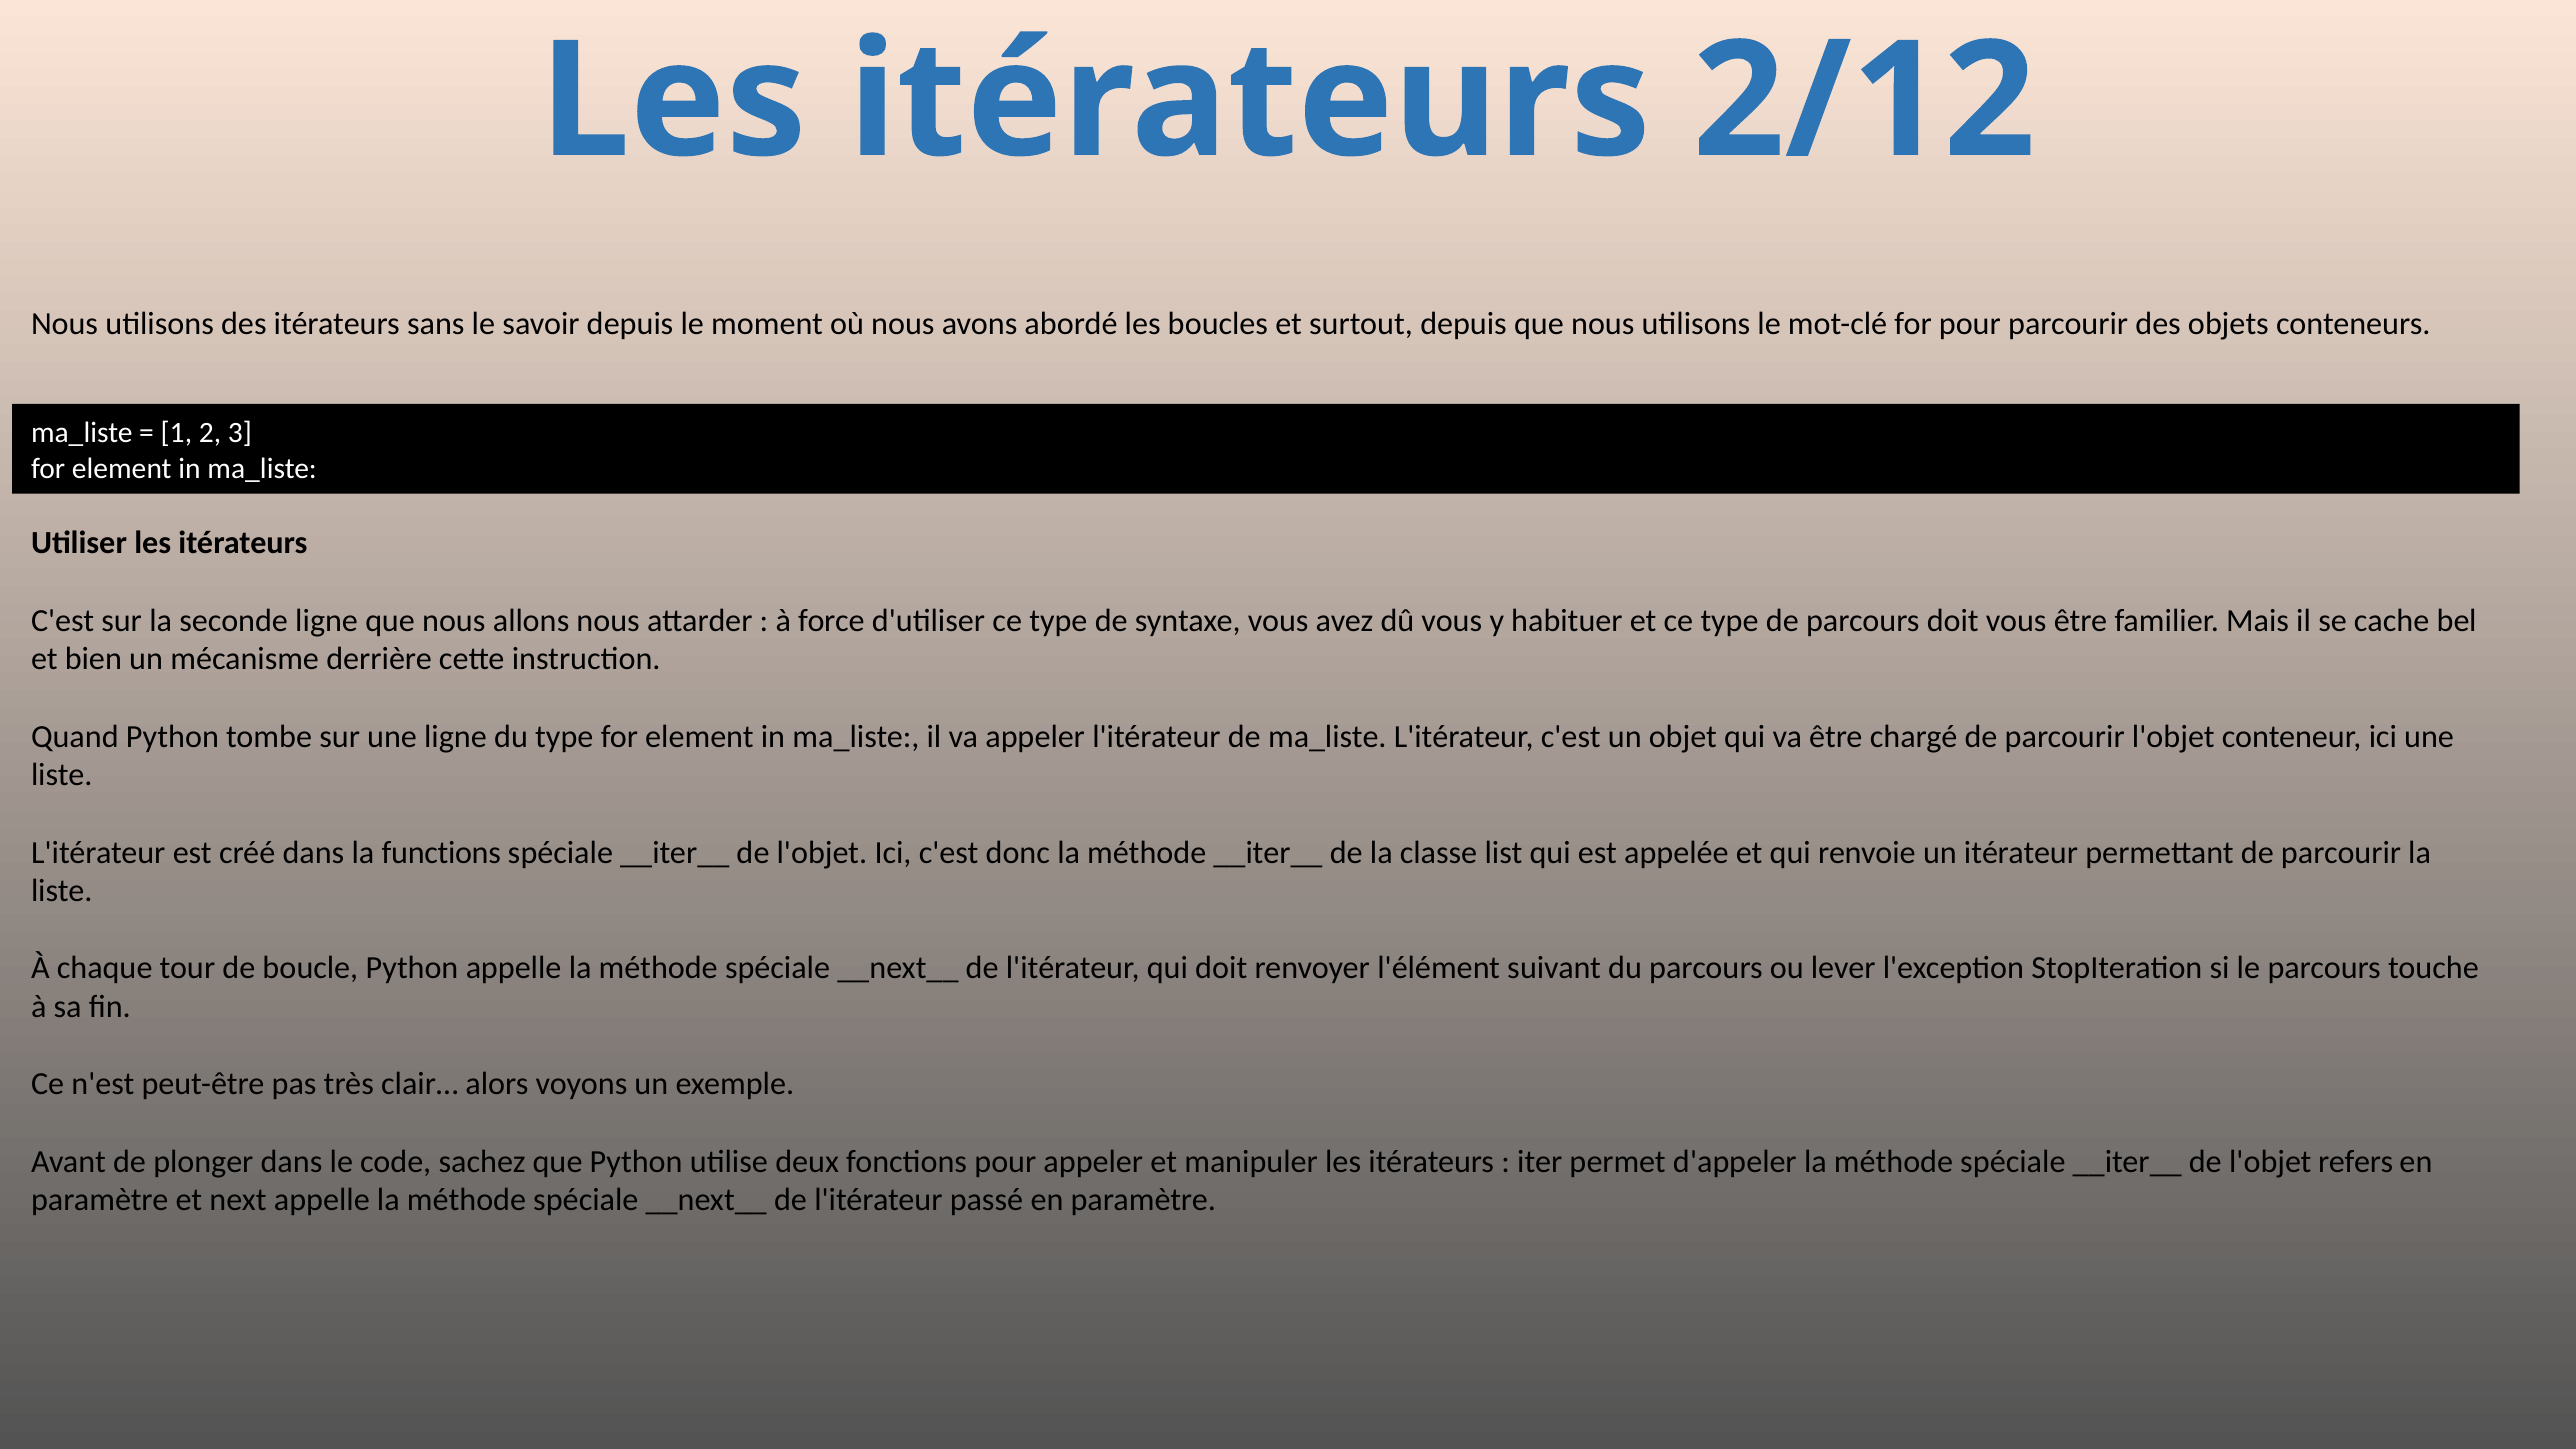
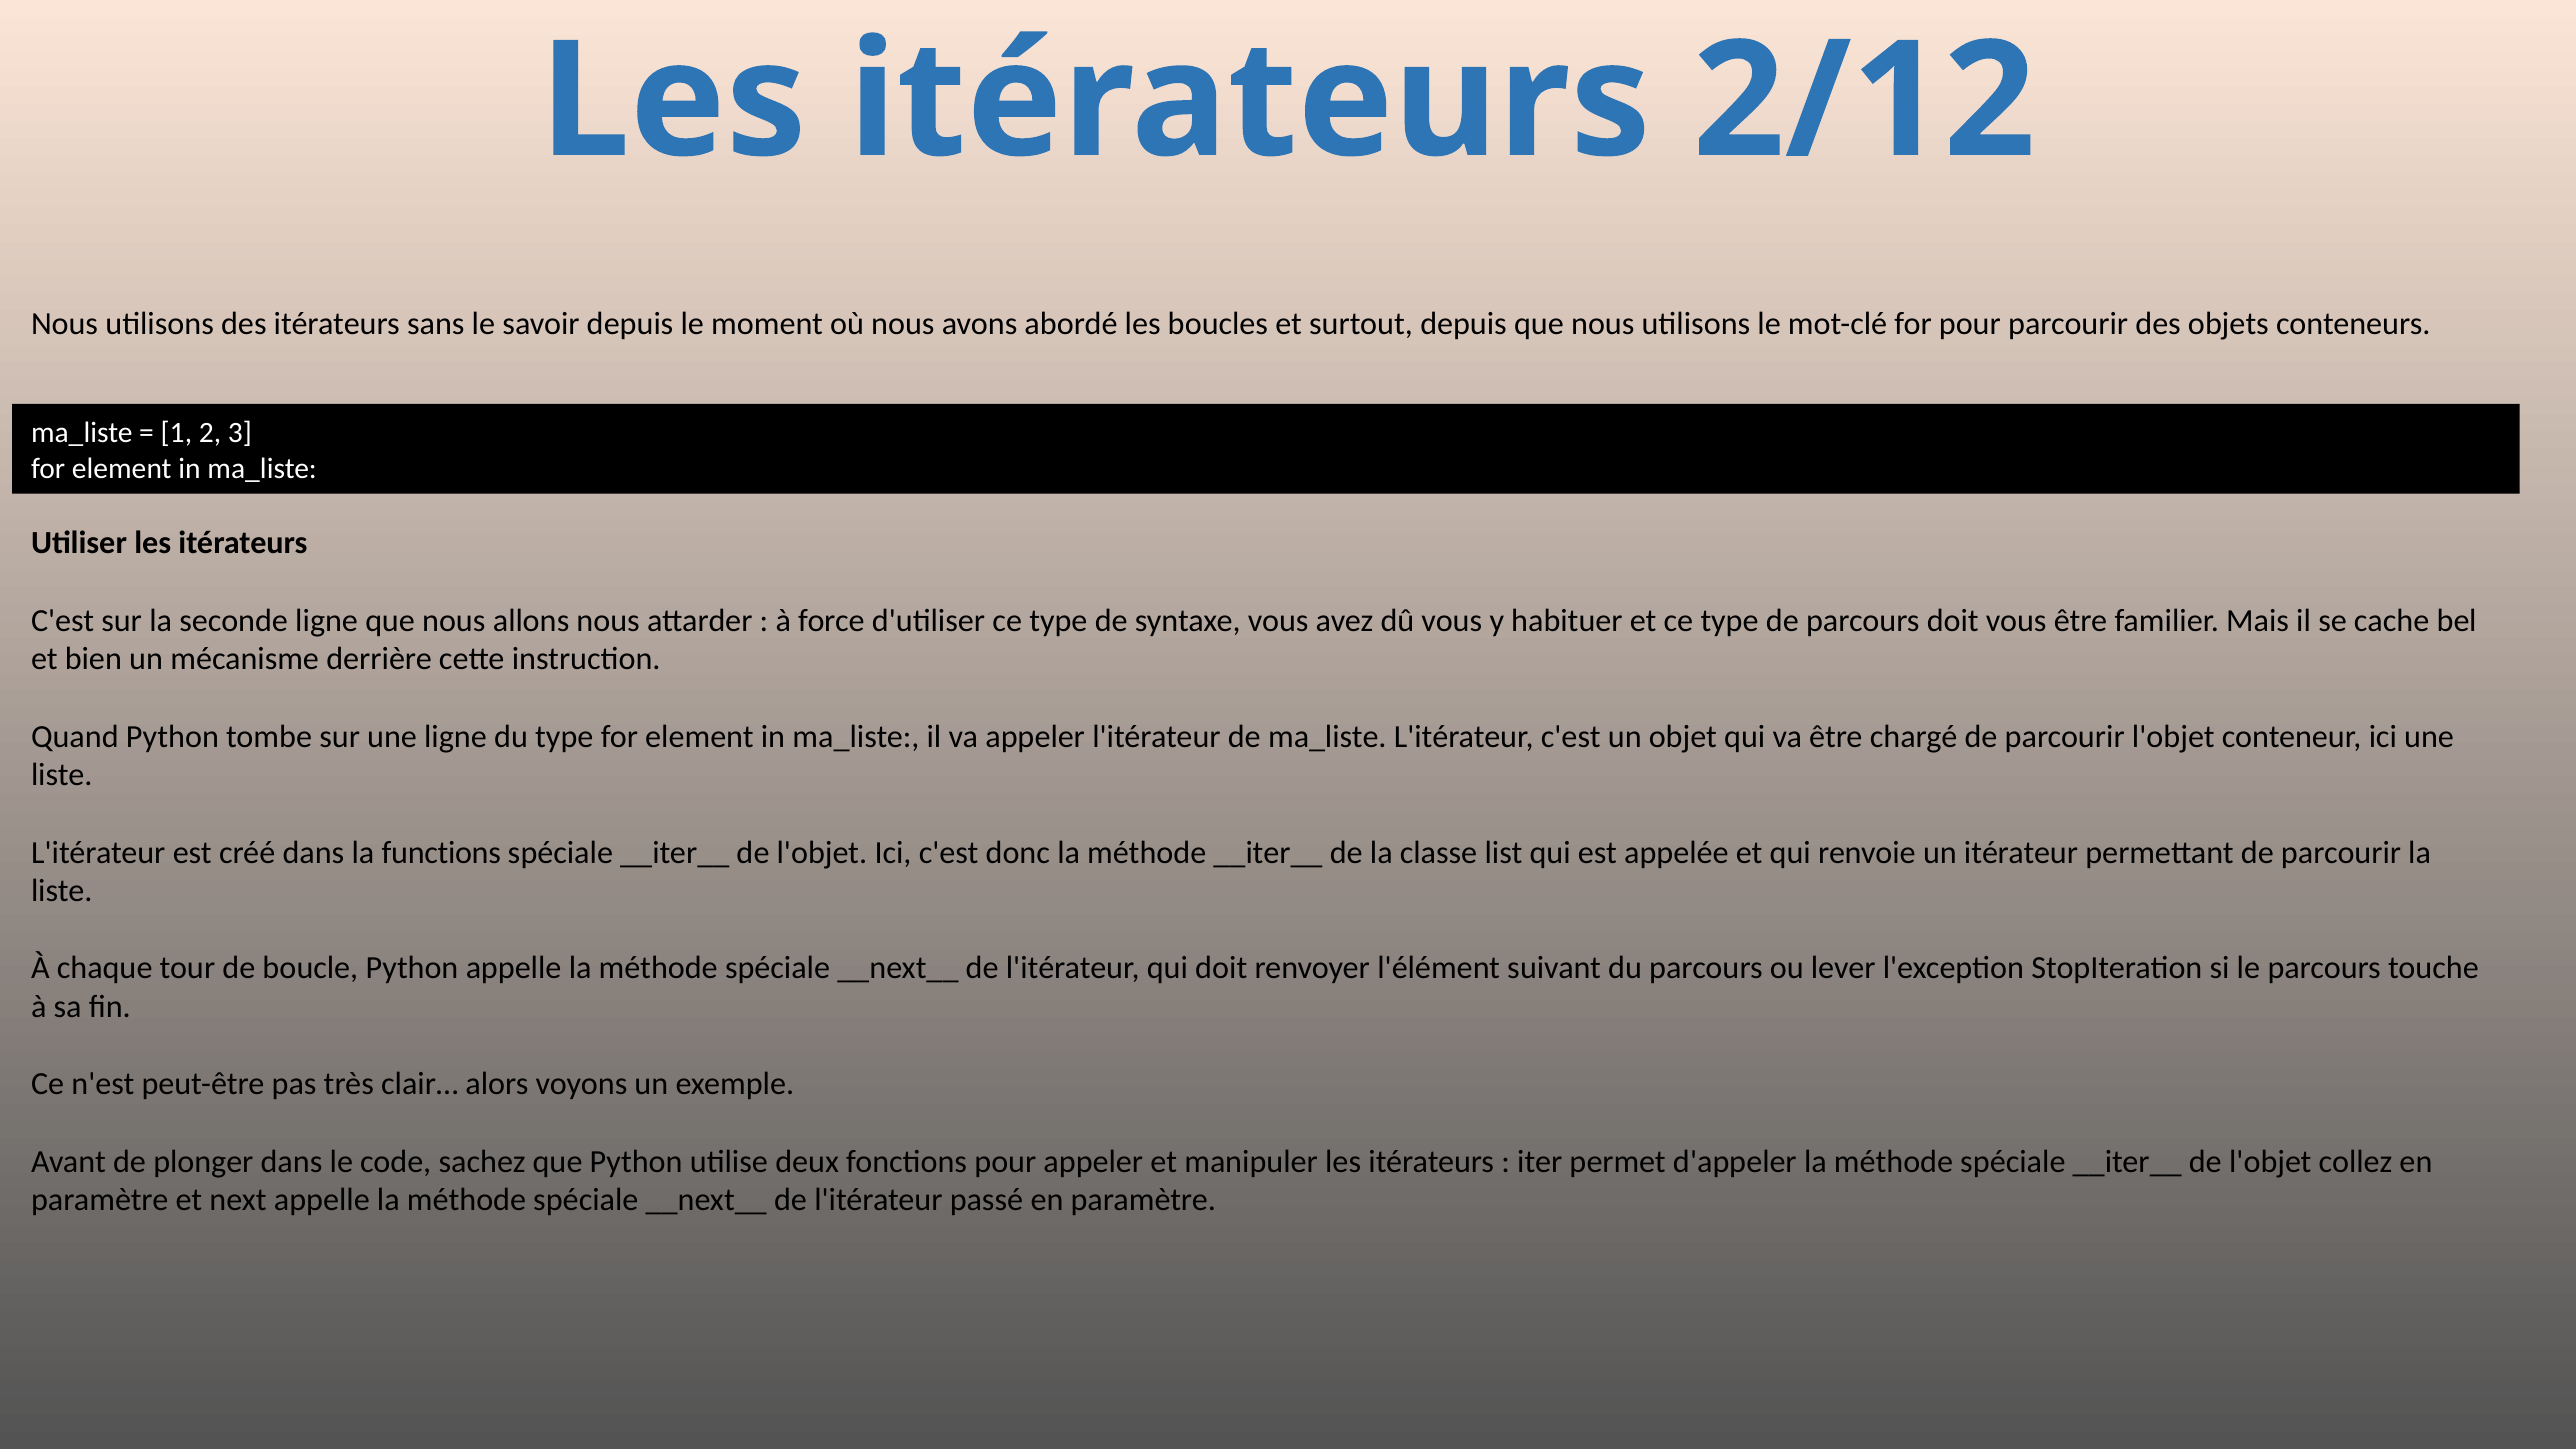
refers: refers -> collez
